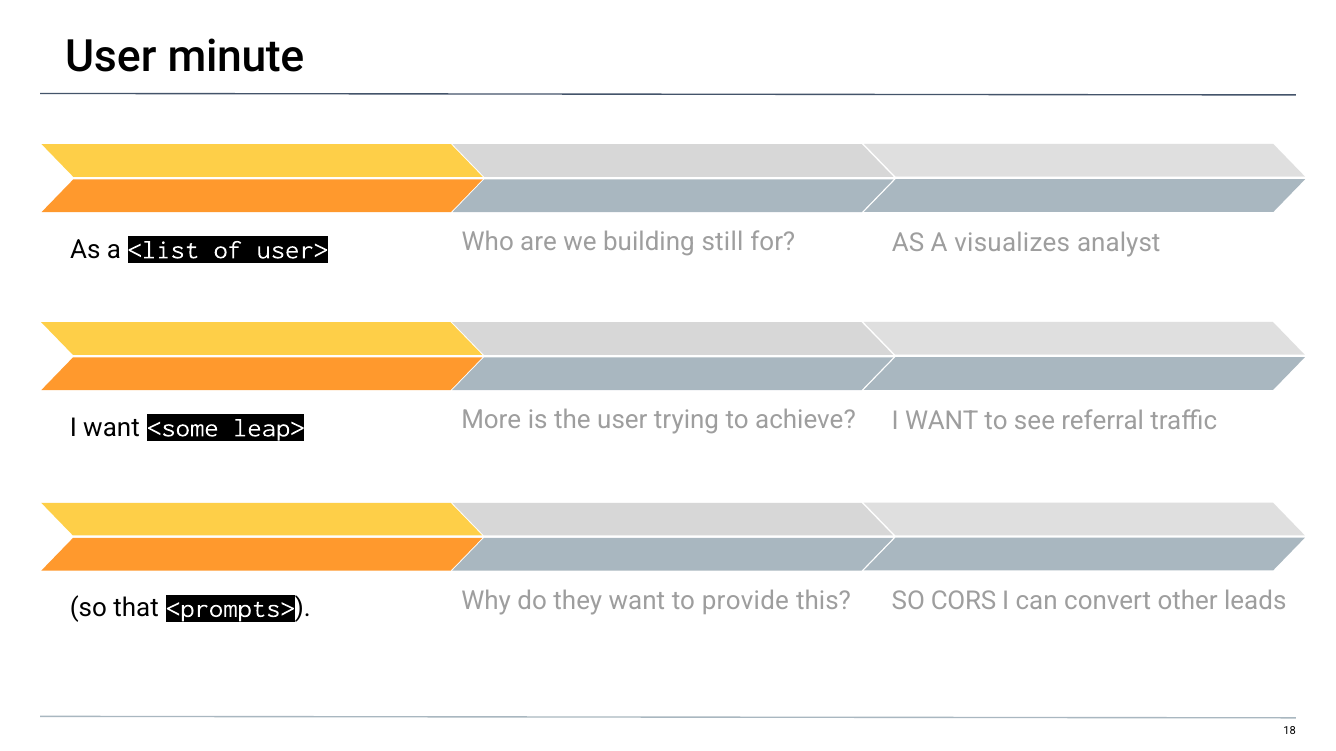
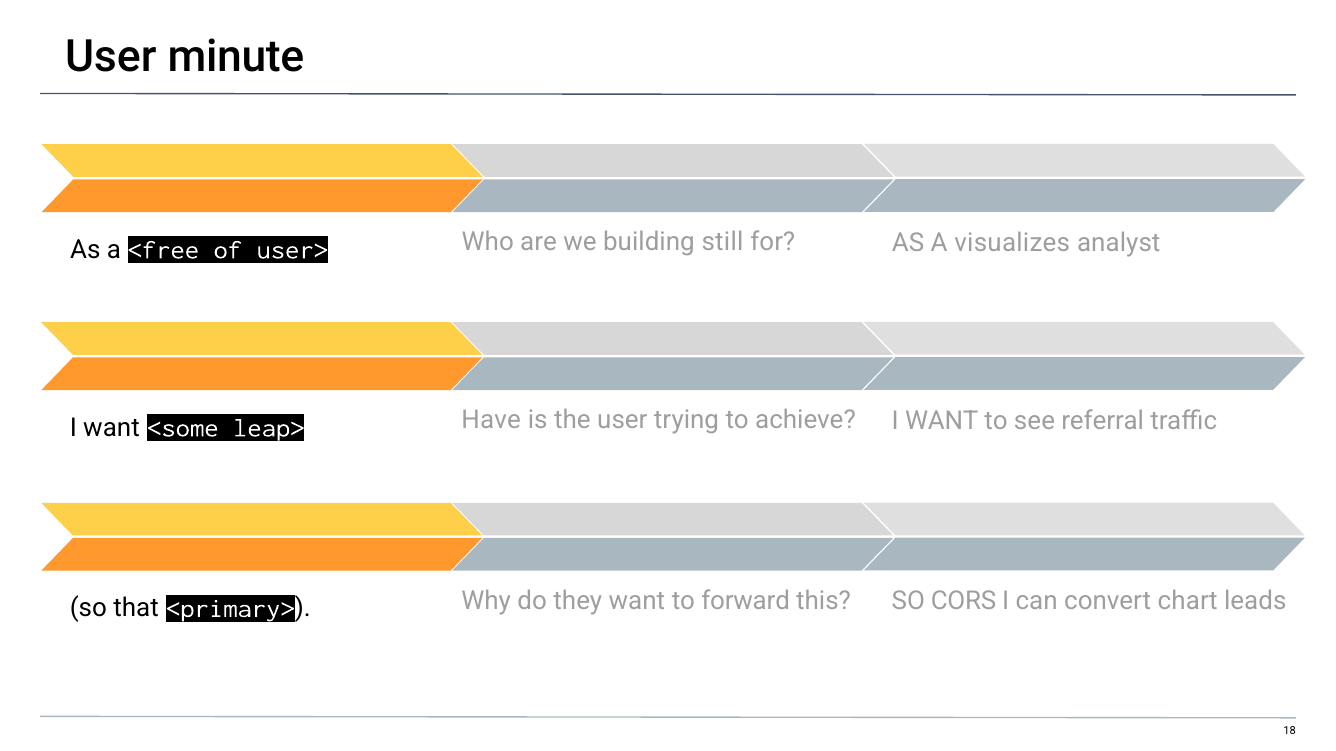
<list: <list -> <free
More: More -> Have
provide: provide -> forward
<prompts>: <prompts> -> <primary>
other: other -> chart
